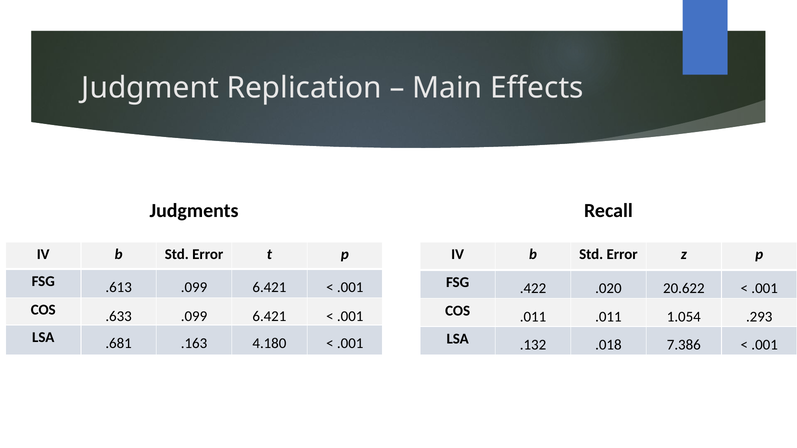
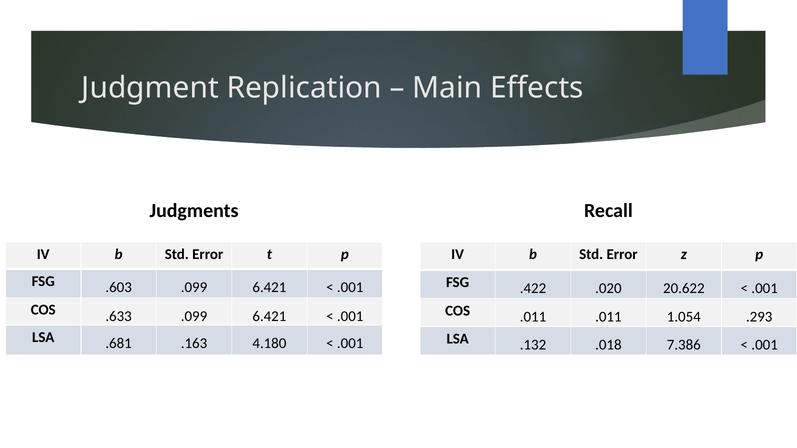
.613: .613 -> .603
